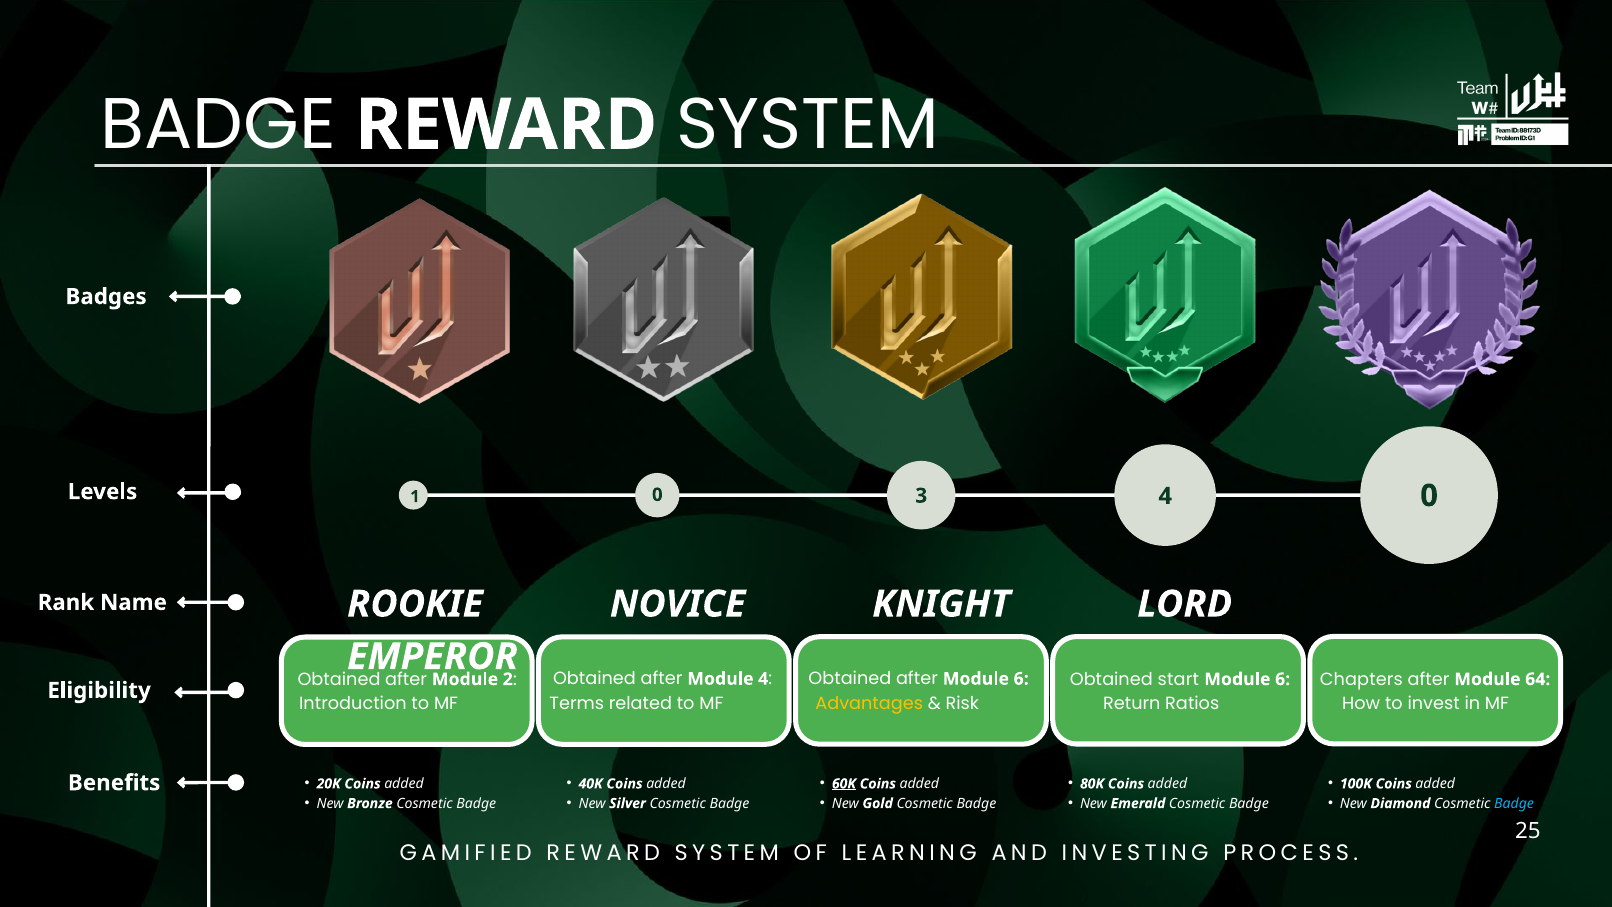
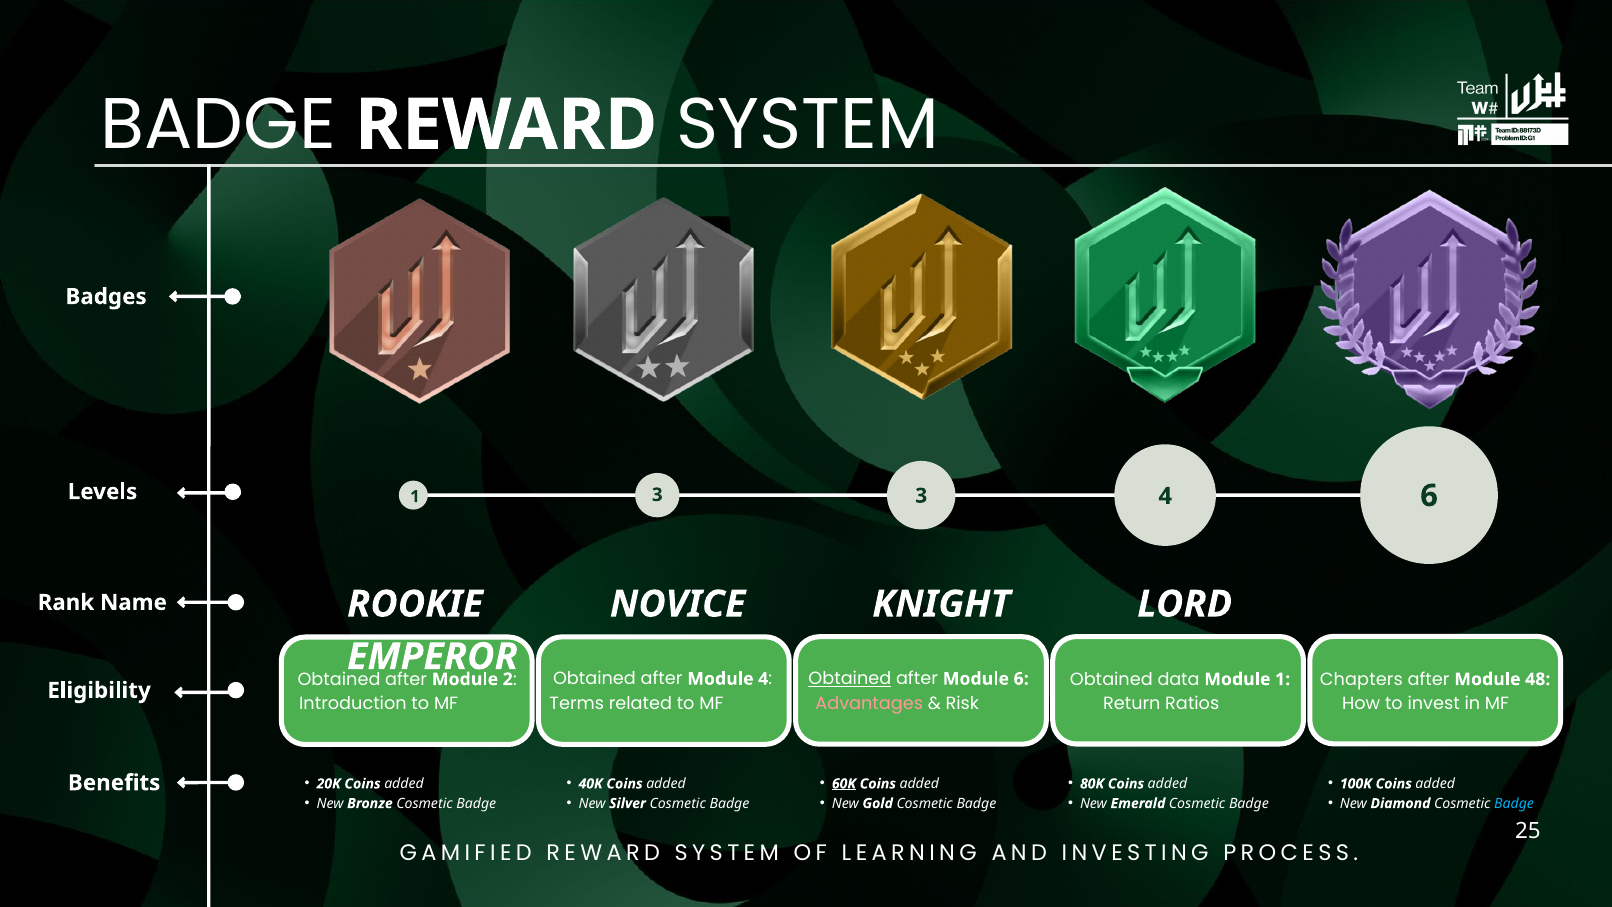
1 0: 0 -> 3
4 0: 0 -> 6
Obtained at (850, 679) underline: none -> present
start: start -> data
6 at (1283, 679): 6 -> 1
64: 64 -> 48
Advantages colour: yellow -> pink
